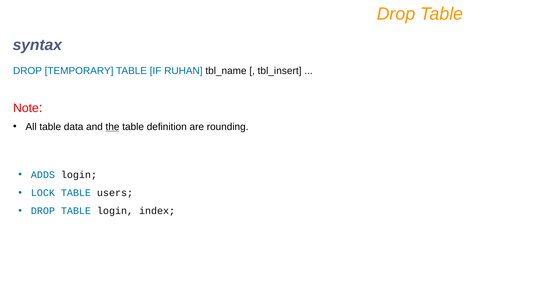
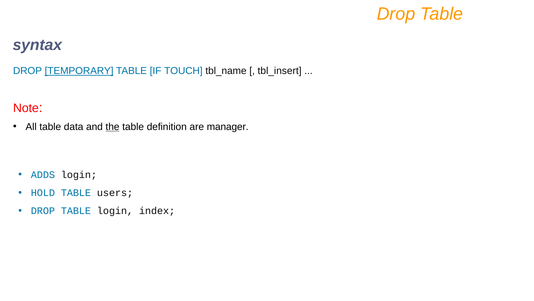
TEMPORARY underline: none -> present
RUHAN: RUHAN -> TOUCH
rounding: rounding -> manager
LOCK: LOCK -> HOLD
